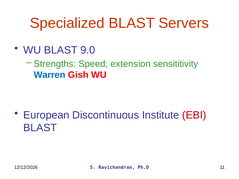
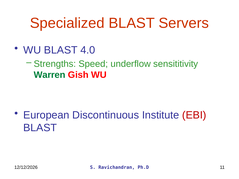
9.0: 9.0 -> 4.0
extension: extension -> underflow
Warren colour: blue -> green
